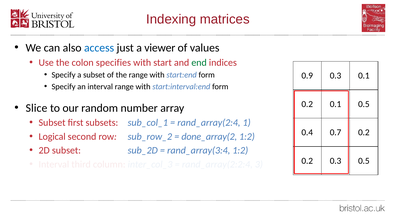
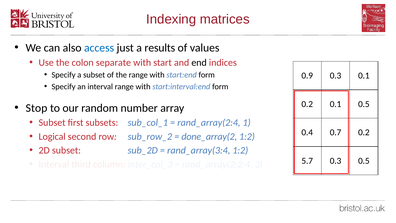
viewer: viewer -> results
specifies: specifies -> separate
end colour: green -> black
Slice: Slice -> Stop
0.2 at (307, 161): 0.2 -> 5.7
